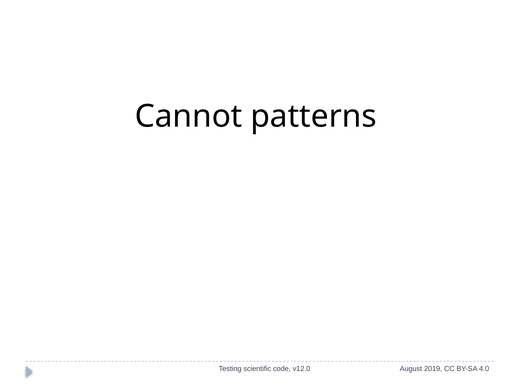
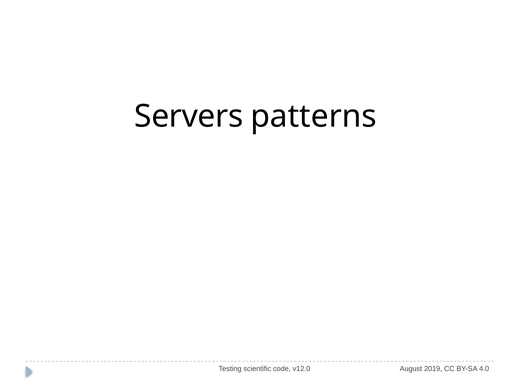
Cannot: Cannot -> Servers
